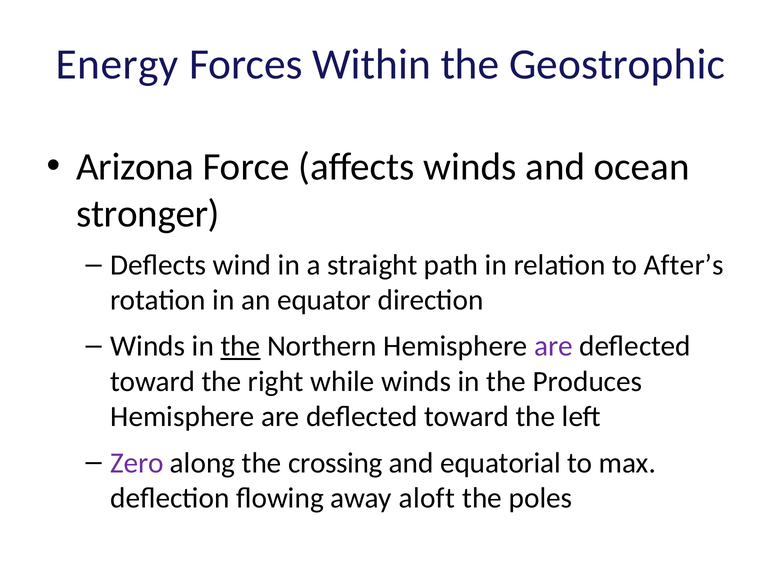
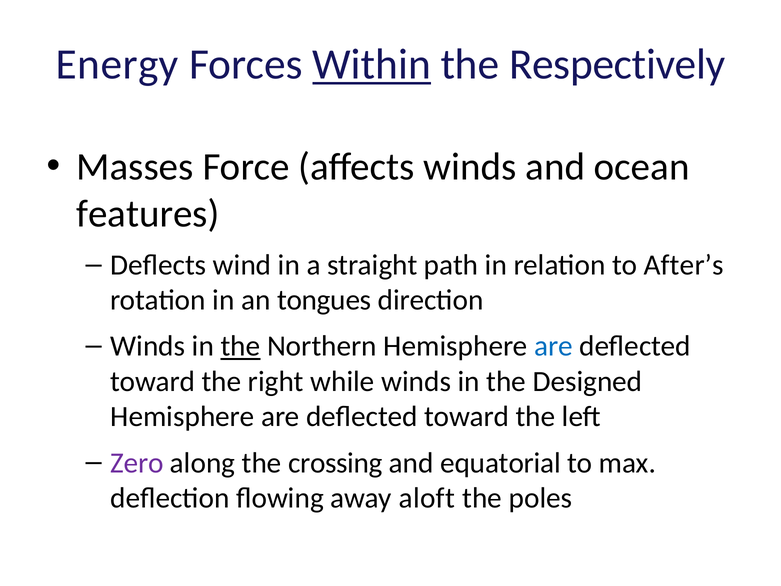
Within underline: none -> present
Geostrophic: Geostrophic -> Respectively
Arizona: Arizona -> Masses
stronger: stronger -> features
equator: equator -> tongues
are at (553, 346) colour: purple -> blue
Produces: Produces -> Designed
